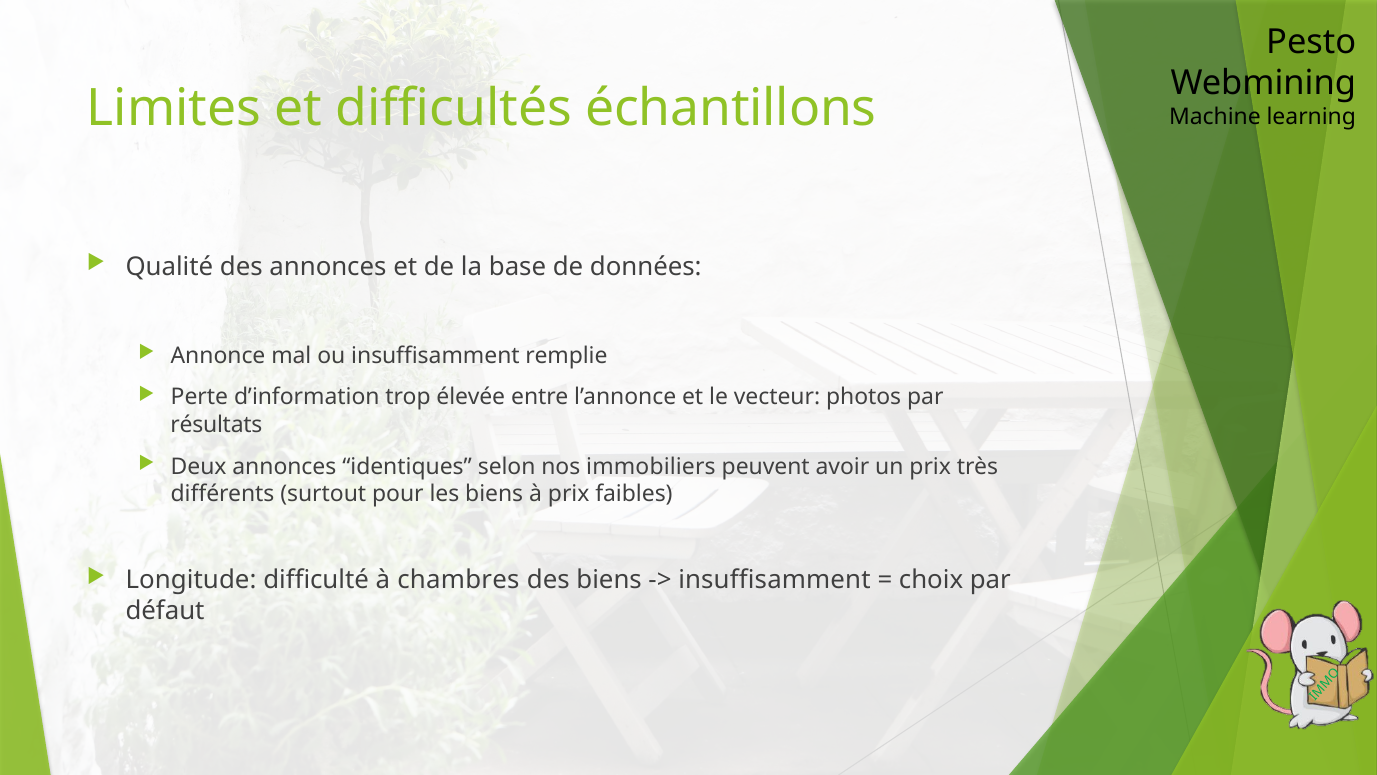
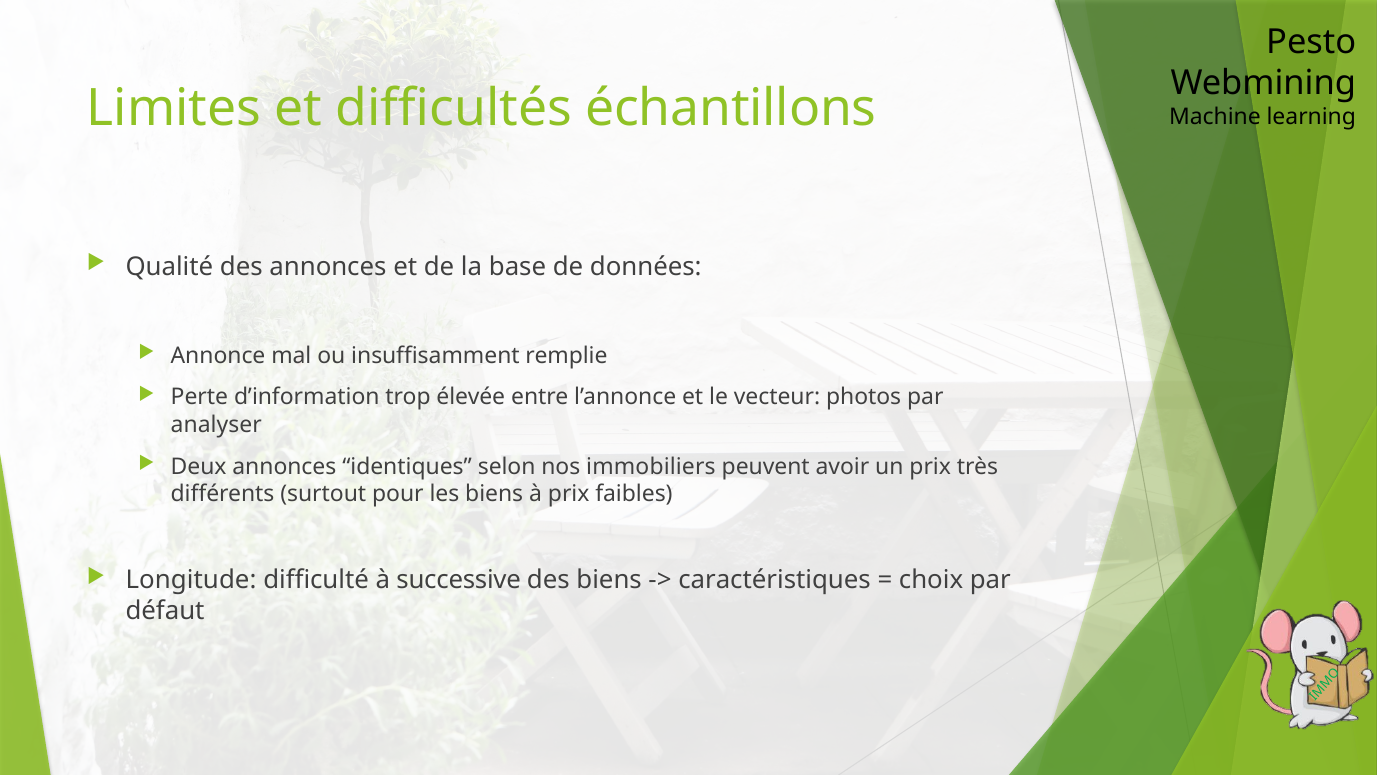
résultats: résultats -> analyser
chambres: chambres -> successive
insuffisamment at (774, 580): insuffisamment -> caractéristiques
